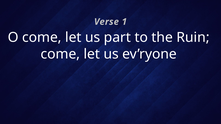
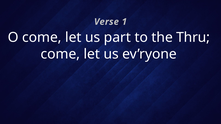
Ruin: Ruin -> Thru
